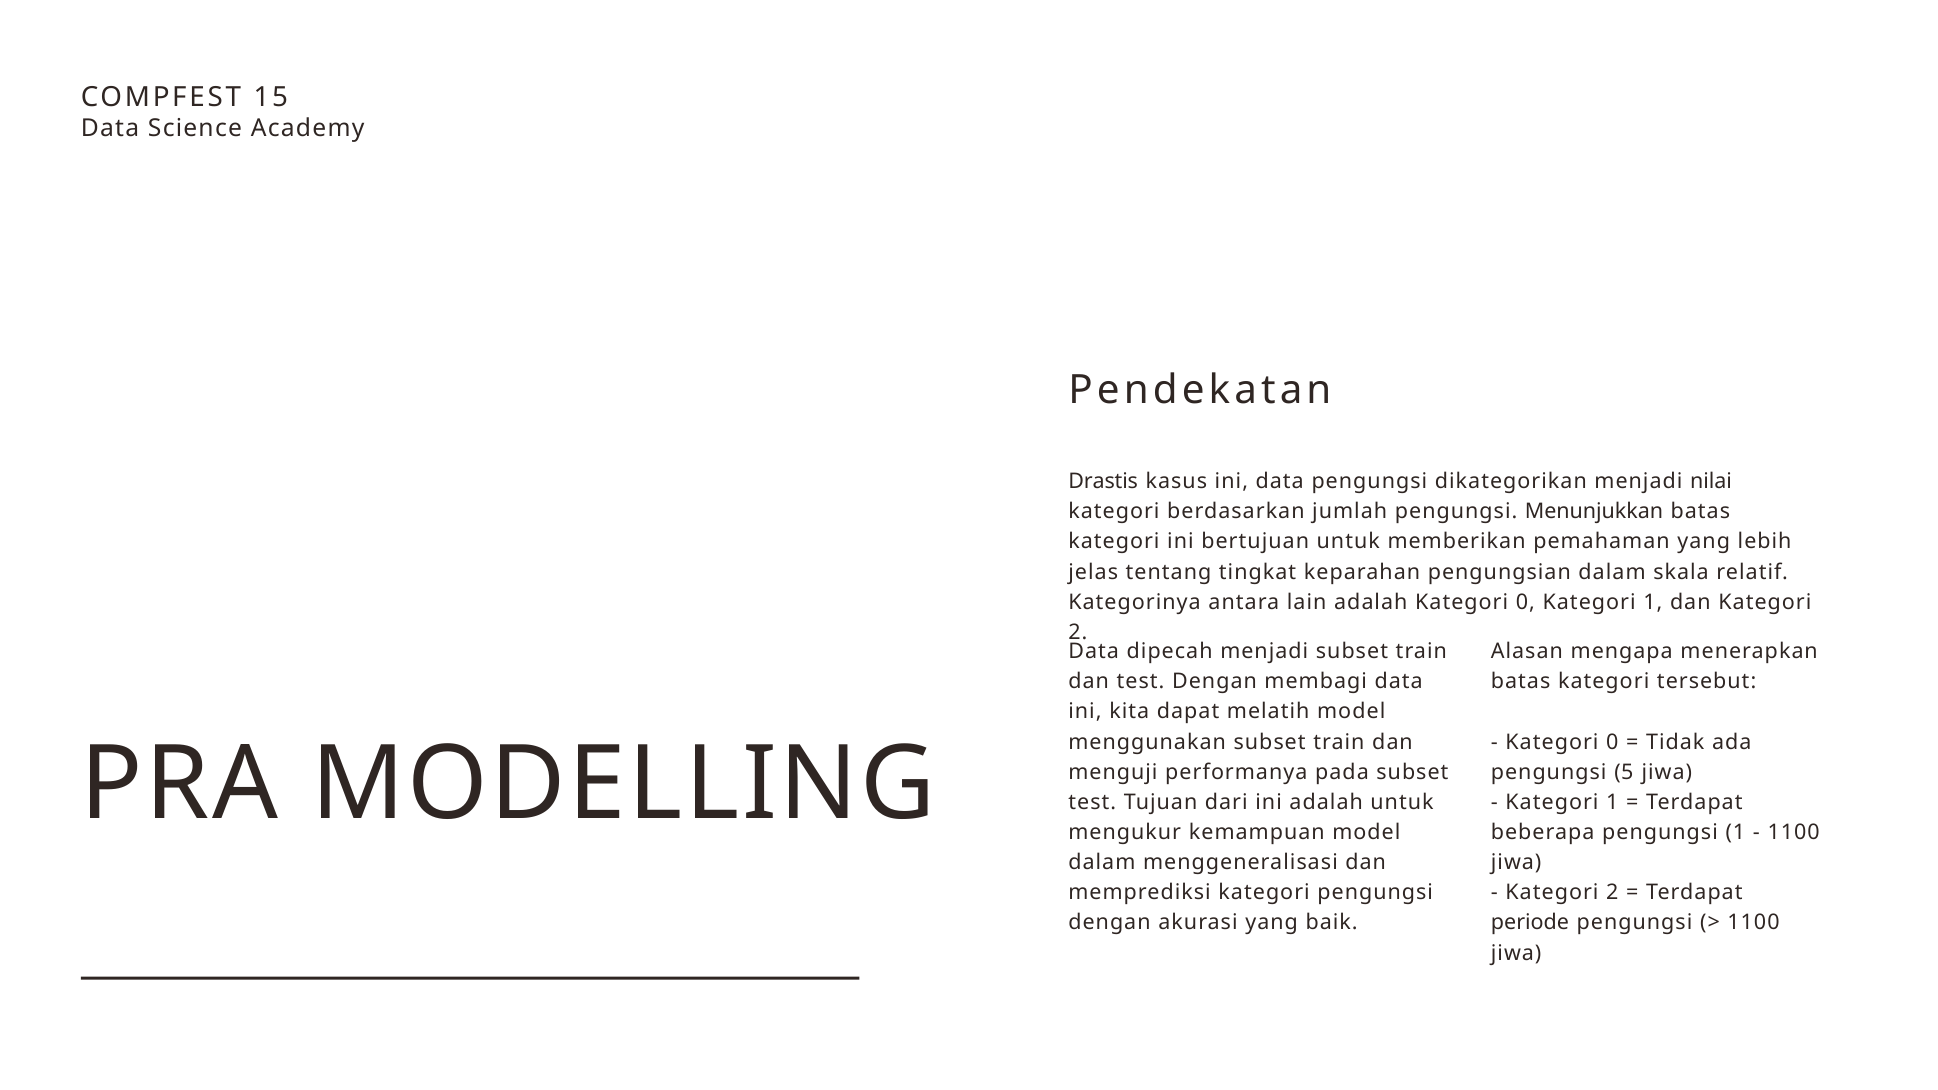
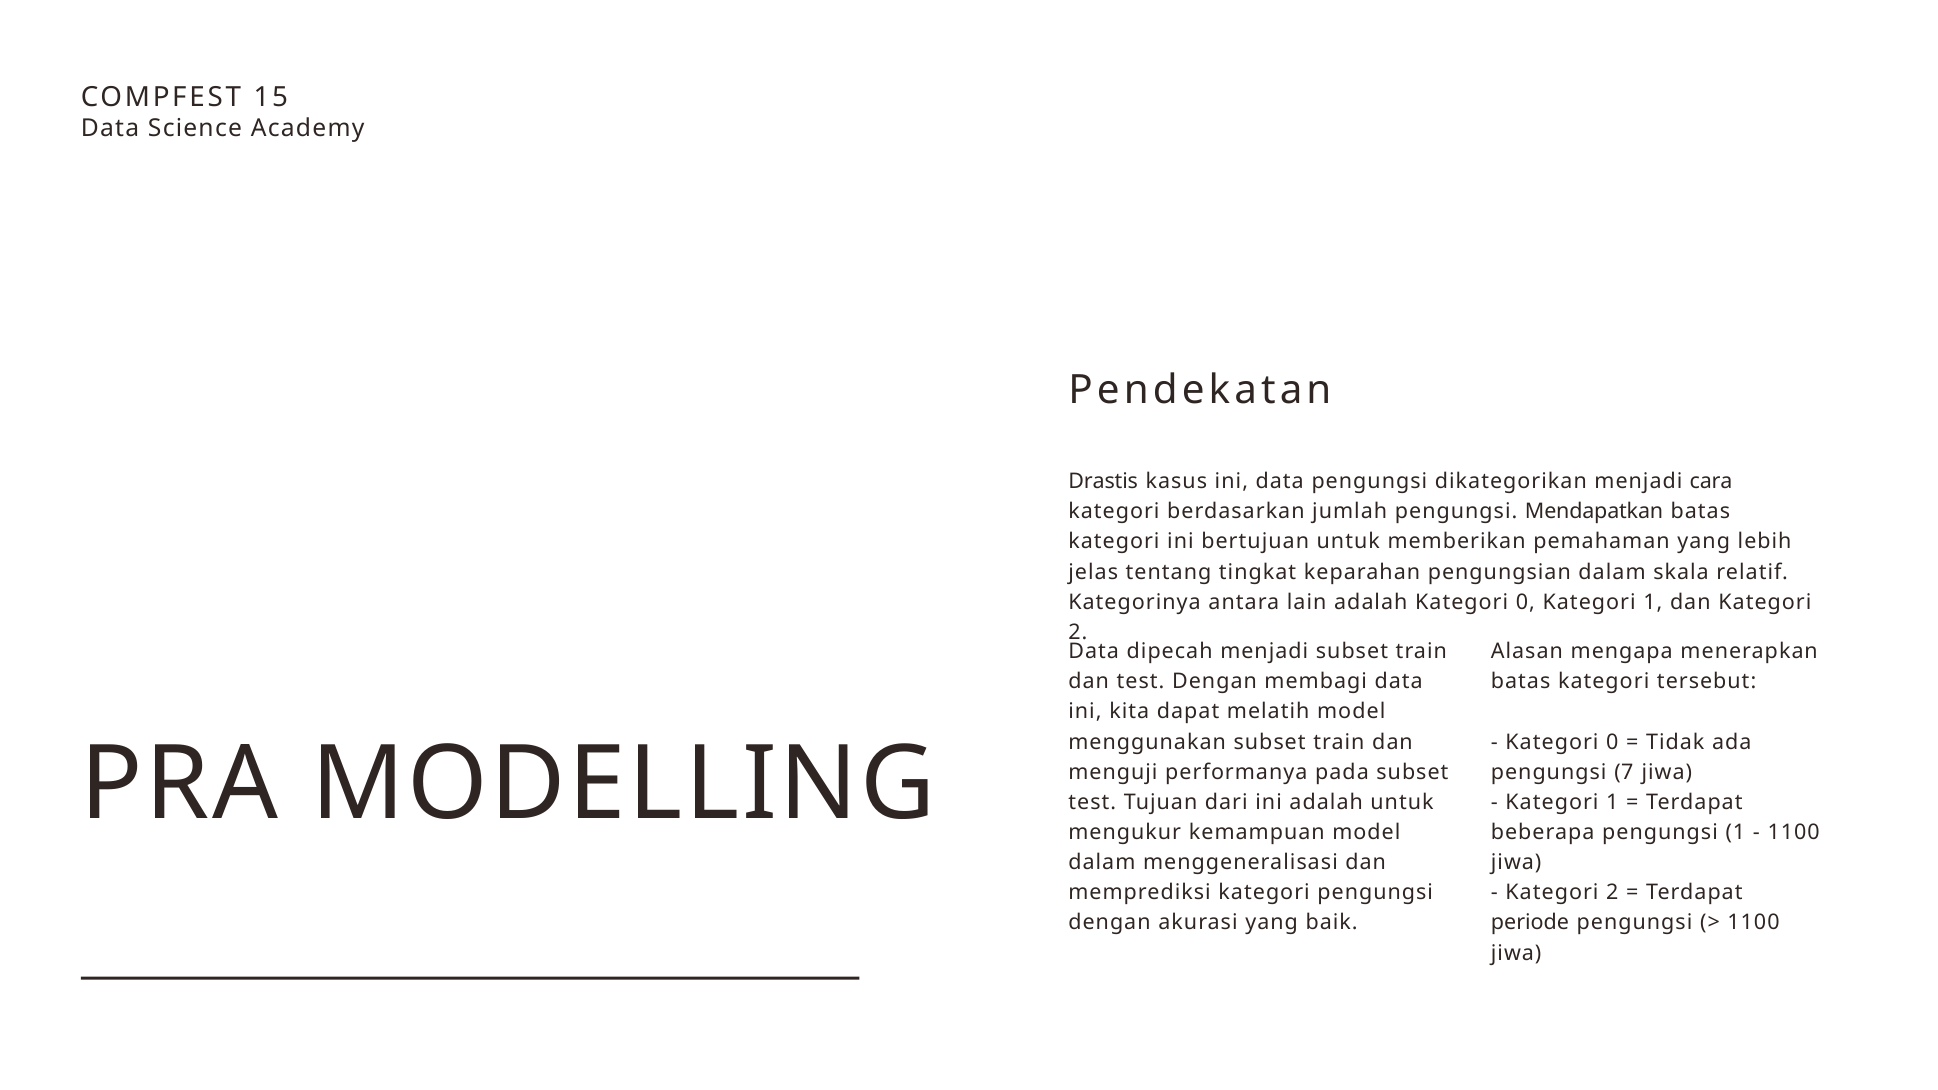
nilai: nilai -> cara
Menunjukkan: Menunjukkan -> Mendapatkan
5: 5 -> 7
